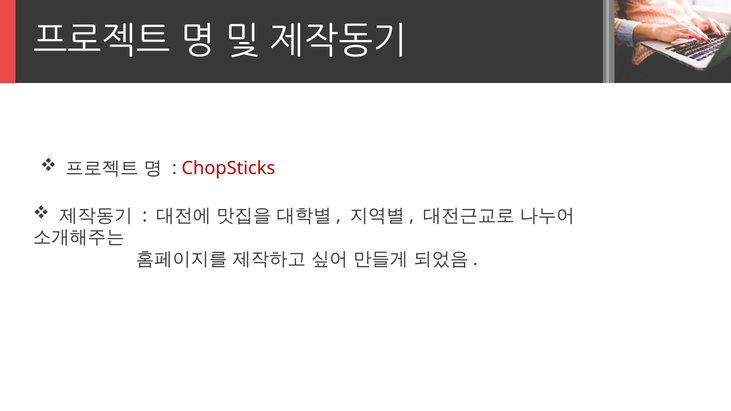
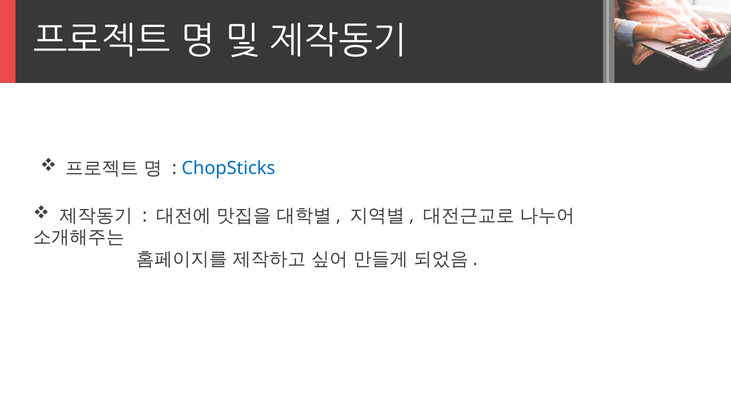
ChopSticks colour: red -> blue
